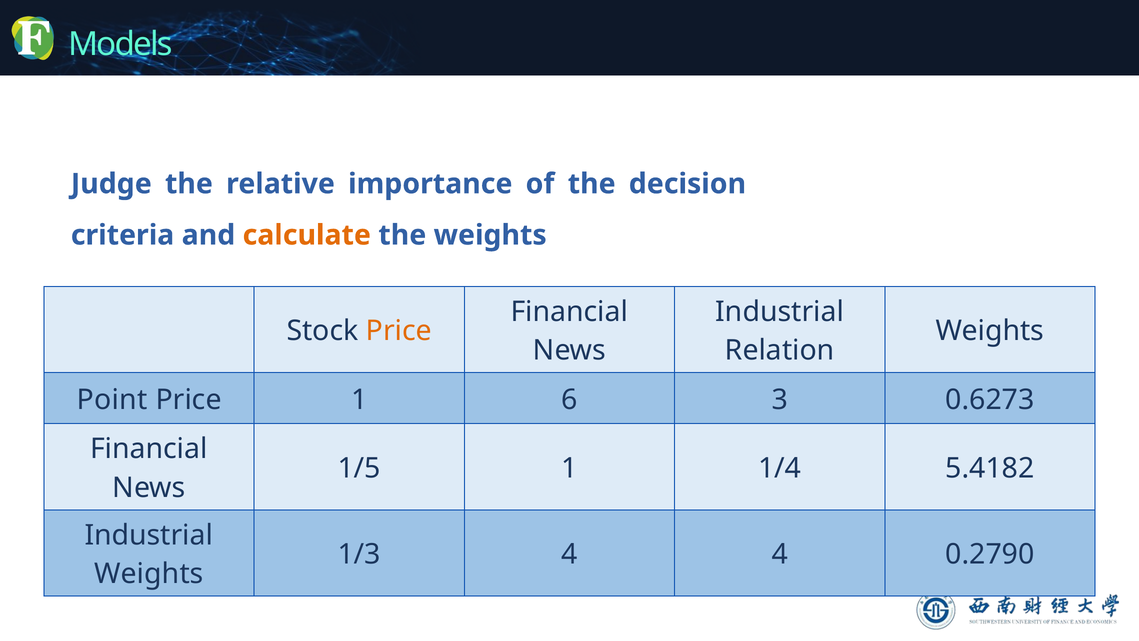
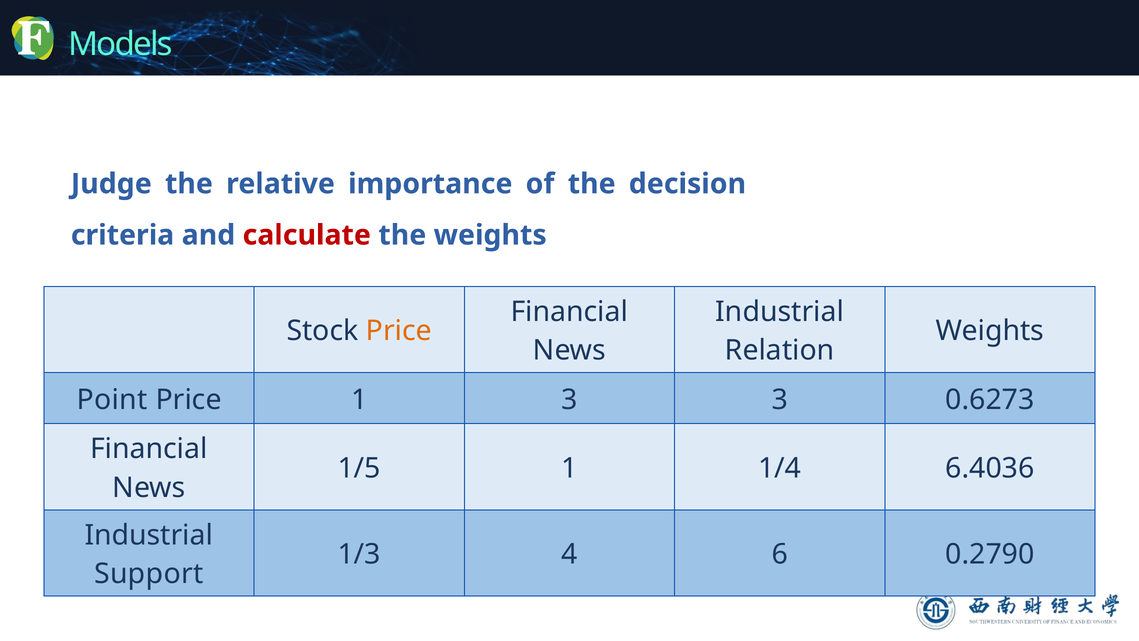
calculate colour: orange -> red
1 6: 6 -> 3
5.4182: 5.4182 -> 6.4036
4 4: 4 -> 6
Weights at (149, 574): Weights -> Support
